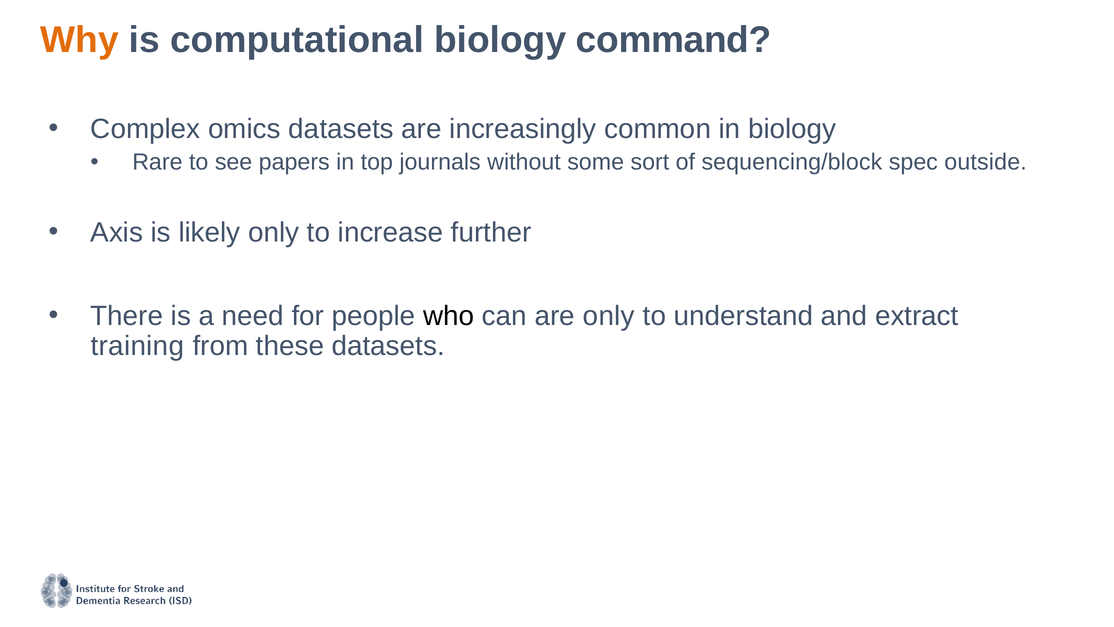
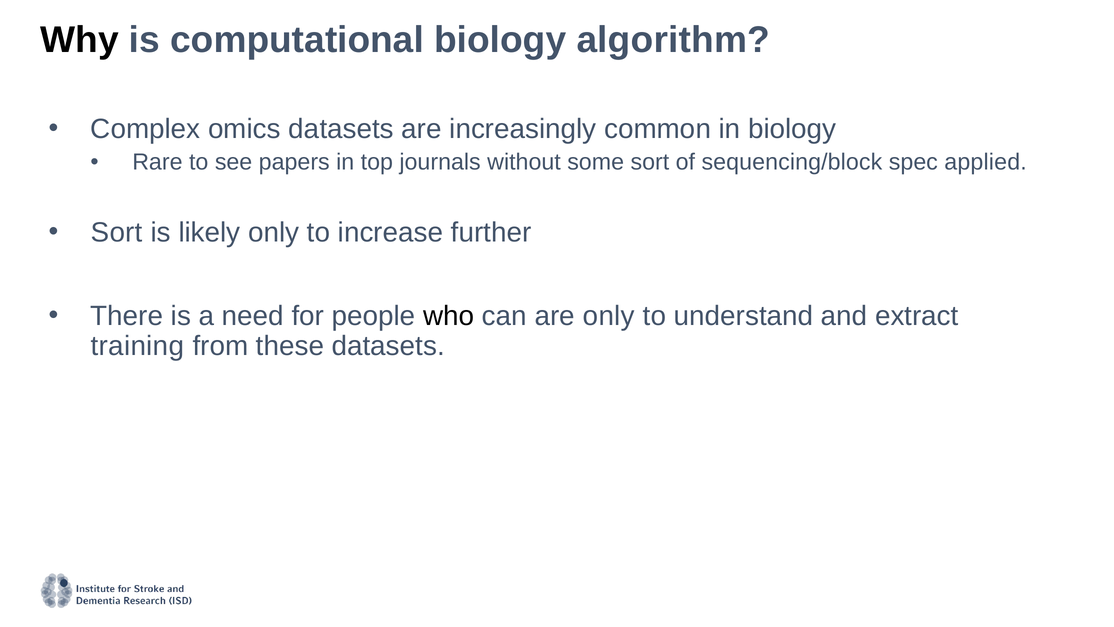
Why colour: orange -> black
command: command -> algorithm
outside: outside -> applied
Axis at (117, 232): Axis -> Sort
